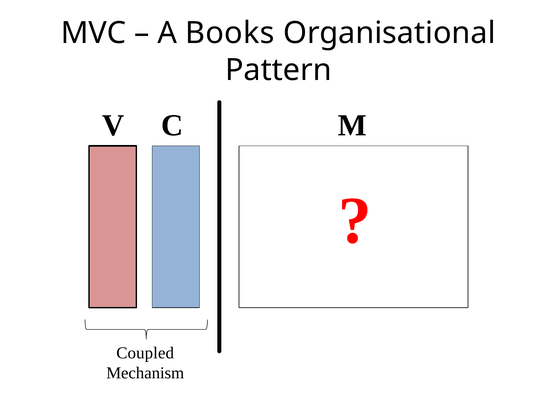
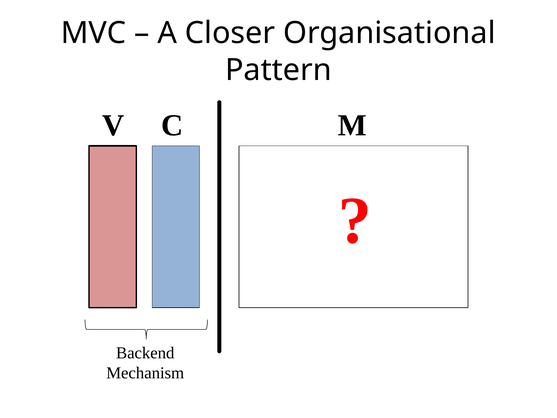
Books: Books -> Closer
Coupled: Coupled -> Backend
